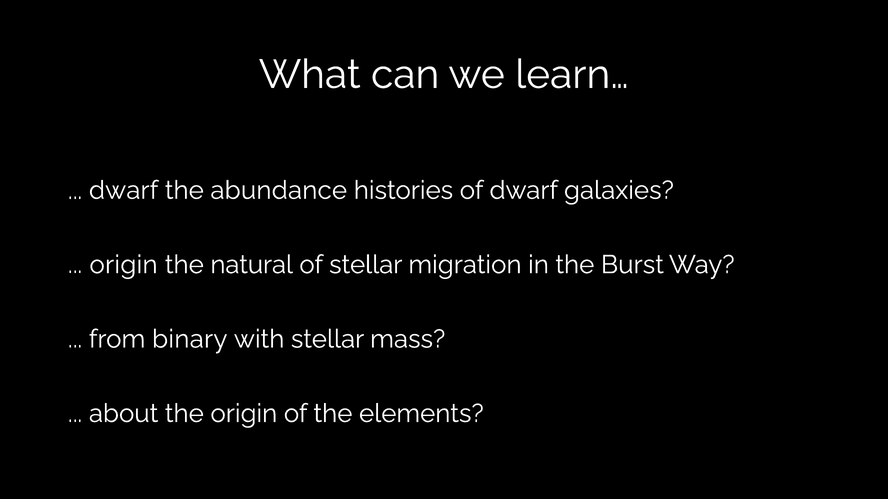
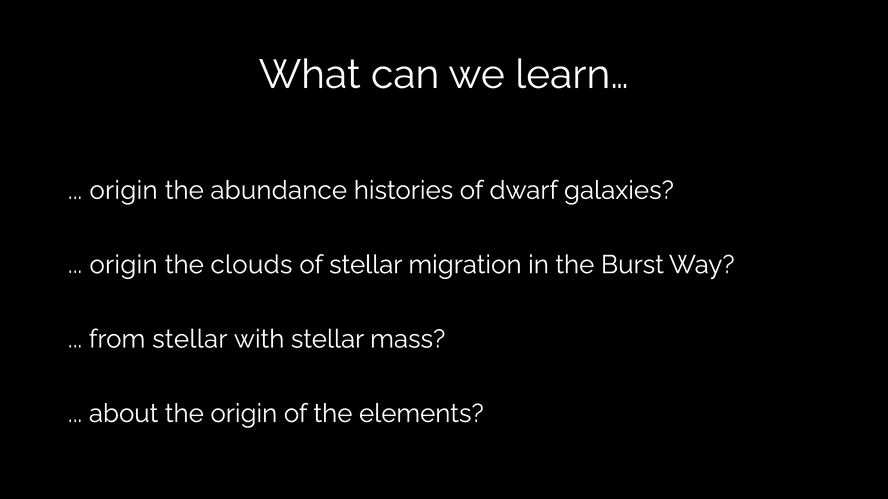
dwarf at (124, 190): dwarf -> origin
natural: natural -> clouds
from binary: binary -> stellar
